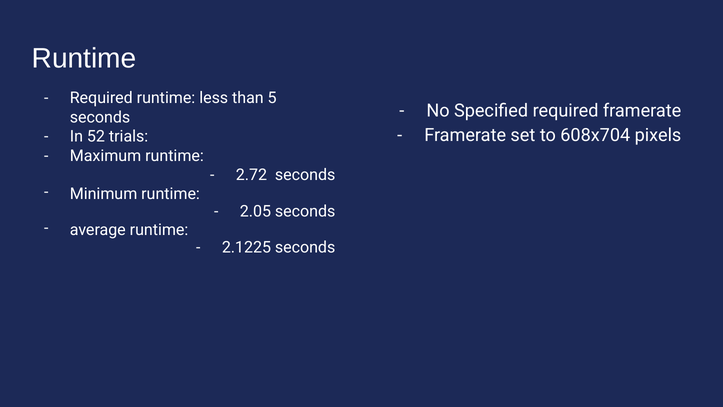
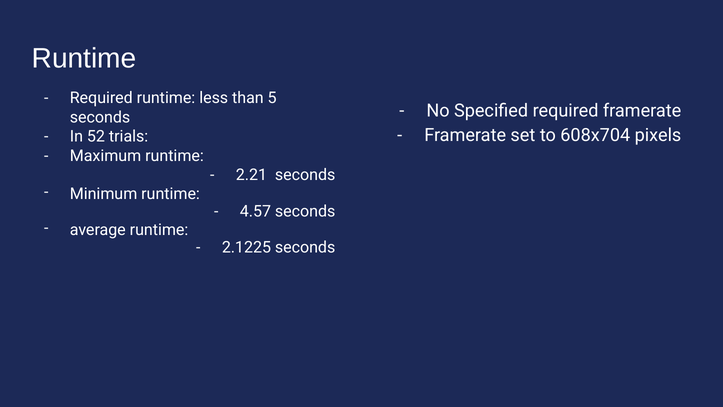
2.72: 2.72 -> 2.21
2.05: 2.05 -> 4.57
